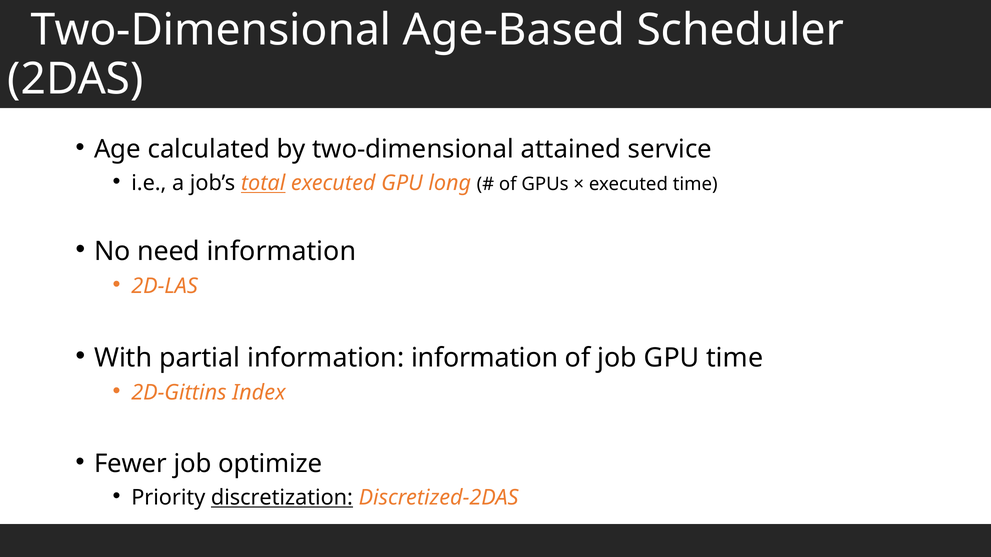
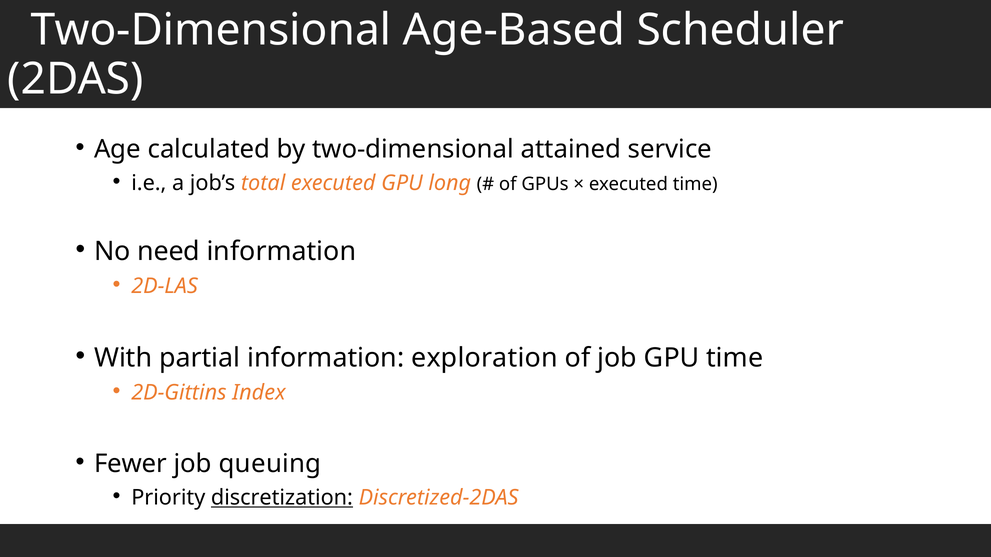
total underline: present -> none
information information: information -> exploration
optimize: optimize -> queuing
